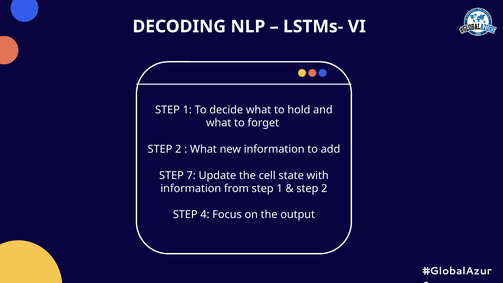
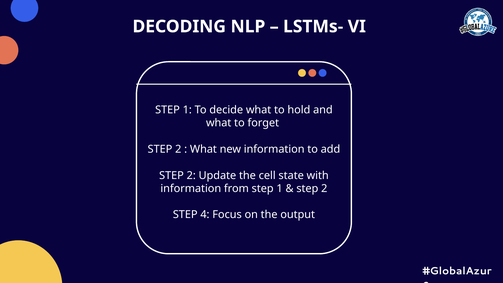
7 at (191, 175): 7 -> 2
